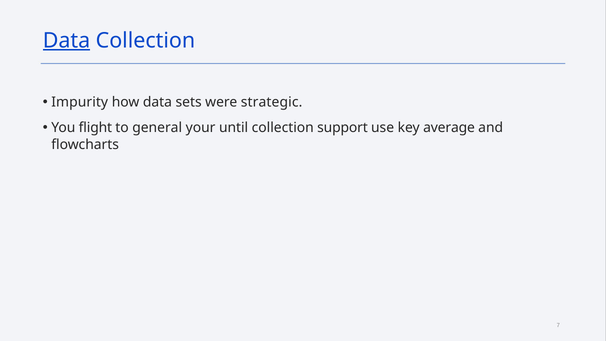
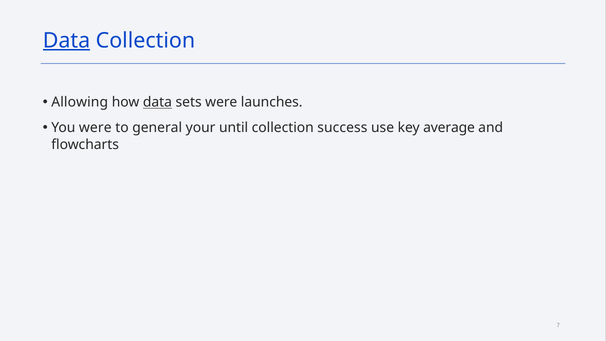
Impurity: Impurity -> Allowing
data at (157, 102) underline: none -> present
strategic: strategic -> launches
You flight: flight -> were
support: support -> success
